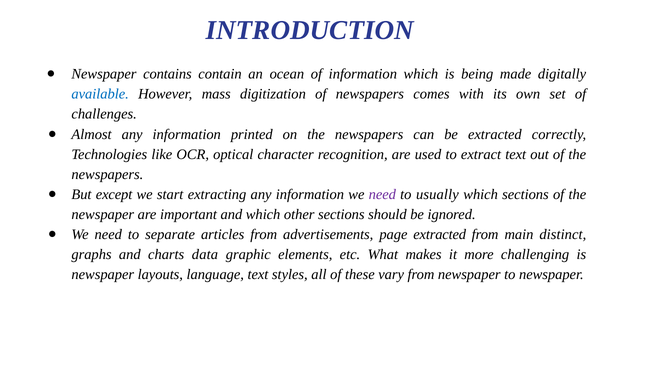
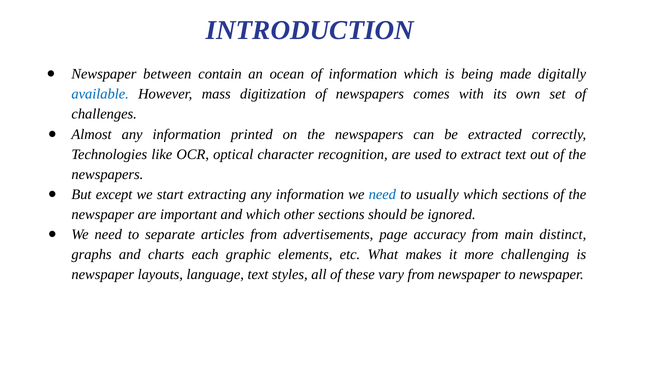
contains: contains -> between
need at (382, 194) colour: purple -> blue
page extracted: extracted -> accuracy
data: data -> each
